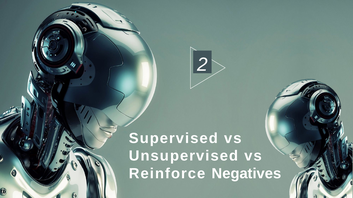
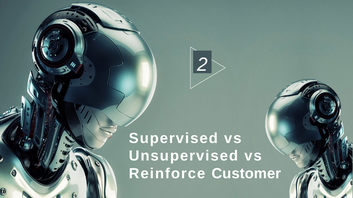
Negatives: Negatives -> Customer
